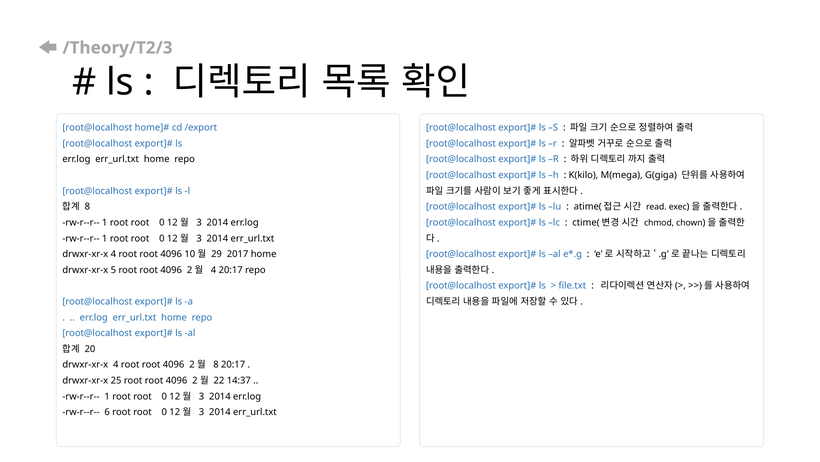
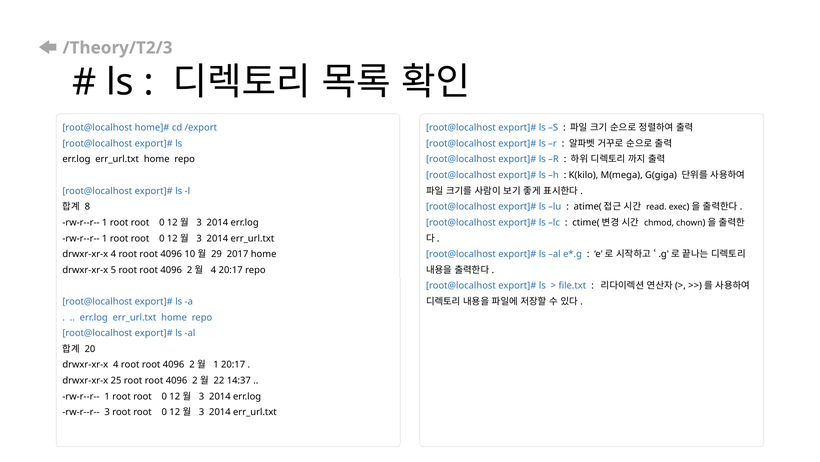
8 at (216, 364): 8 -> 1
rw-r--r-- 6: 6 -> 3
